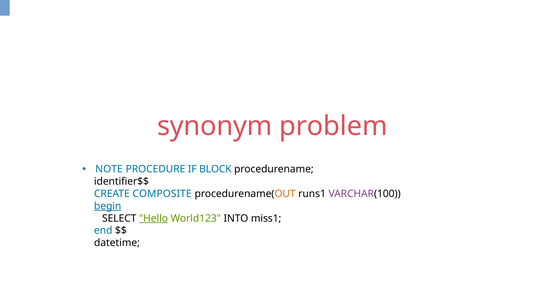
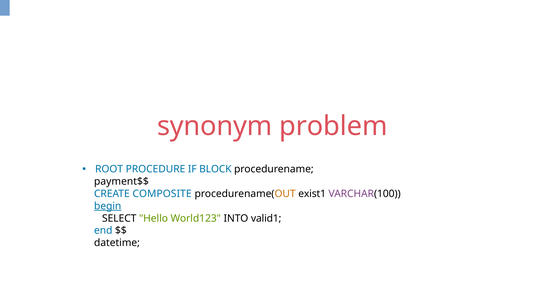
NOTE: NOTE -> ROOT
identifier$$: identifier$$ -> payment$$
runs1: runs1 -> exist1
Hello underline: present -> none
miss1: miss1 -> valid1
